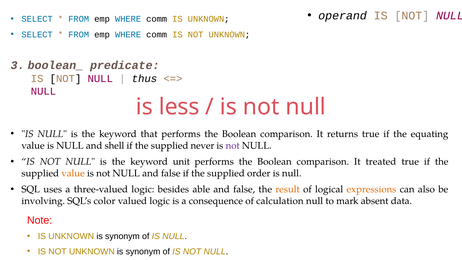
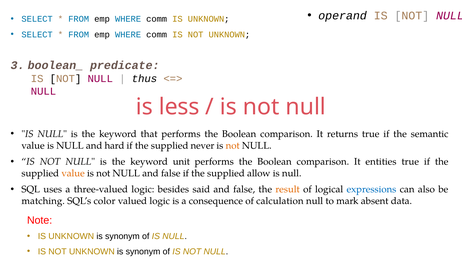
equating: equating -> semantic
shell: shell -> hard
not at (233, 146) colour: purple -> orange
treated: treated -> entities
order: order -> allow
able: able -> said
expressions colour: orange -> blue
involving: involving -> matching
